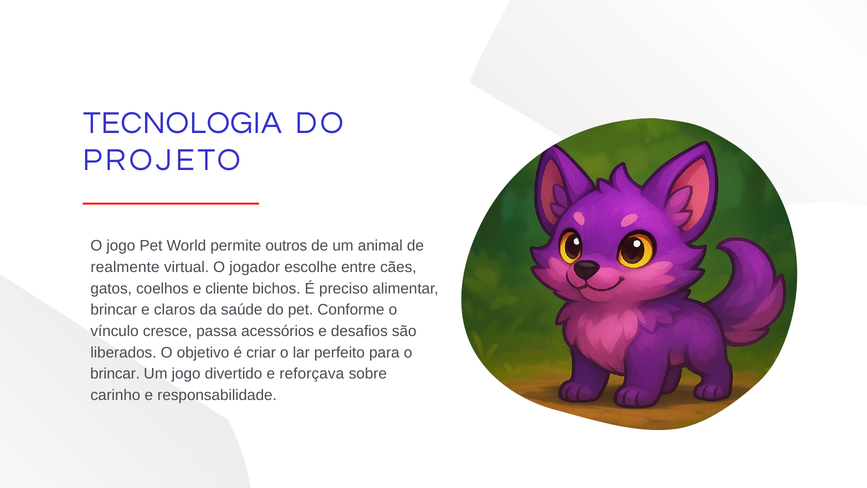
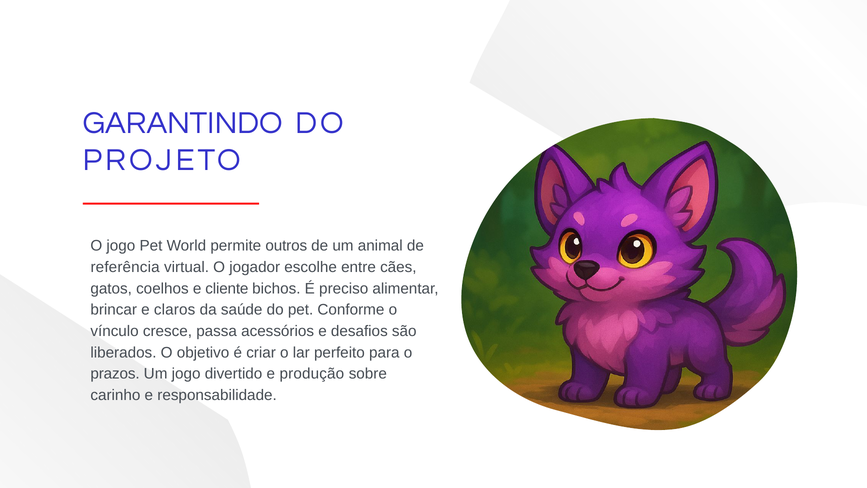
TECNOLOGIA: TECNOLOGIA -> GARANTINDO
realmente: realmente -> referência
brincar at (115, 374): brincar -> prazos
reforçava: reforçava -> produção
